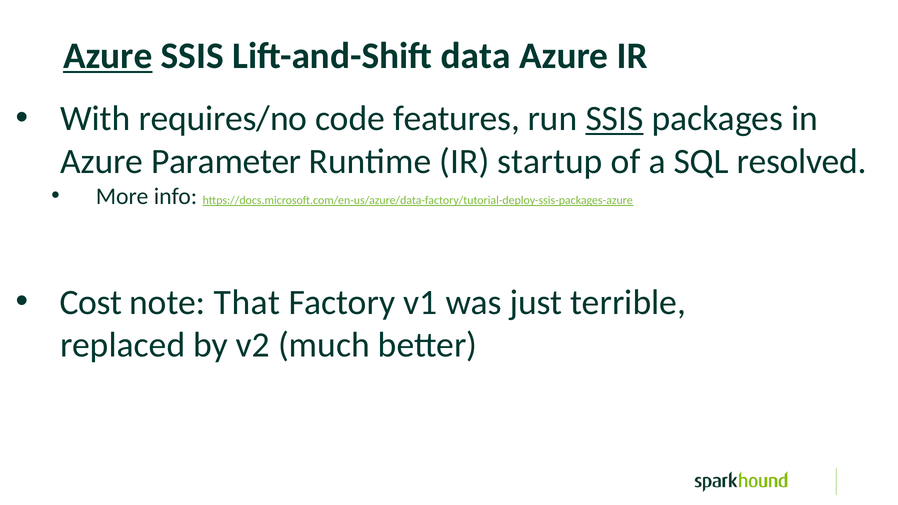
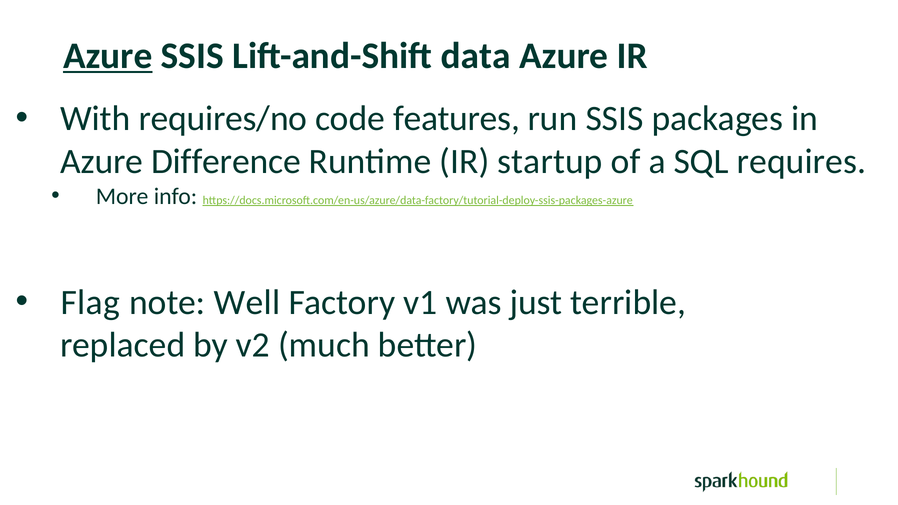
SSIS at (615, 119) underline: present -> none
Parameter: Parameter -> Difference
resolved: resolved -> requires
Cost: Cost -> Flag
That: That -> Well
